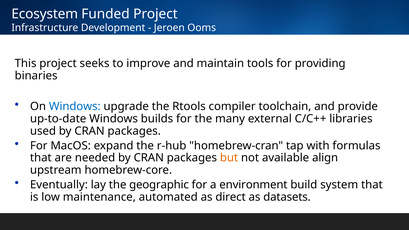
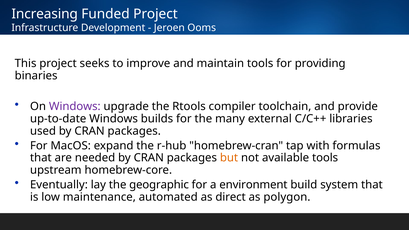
Ecosystem: Ecosystem -> Increasing
Windows at (75, 106) colour: blue -> purple
available align: align -> tools
datasets: datasets -> polygon
